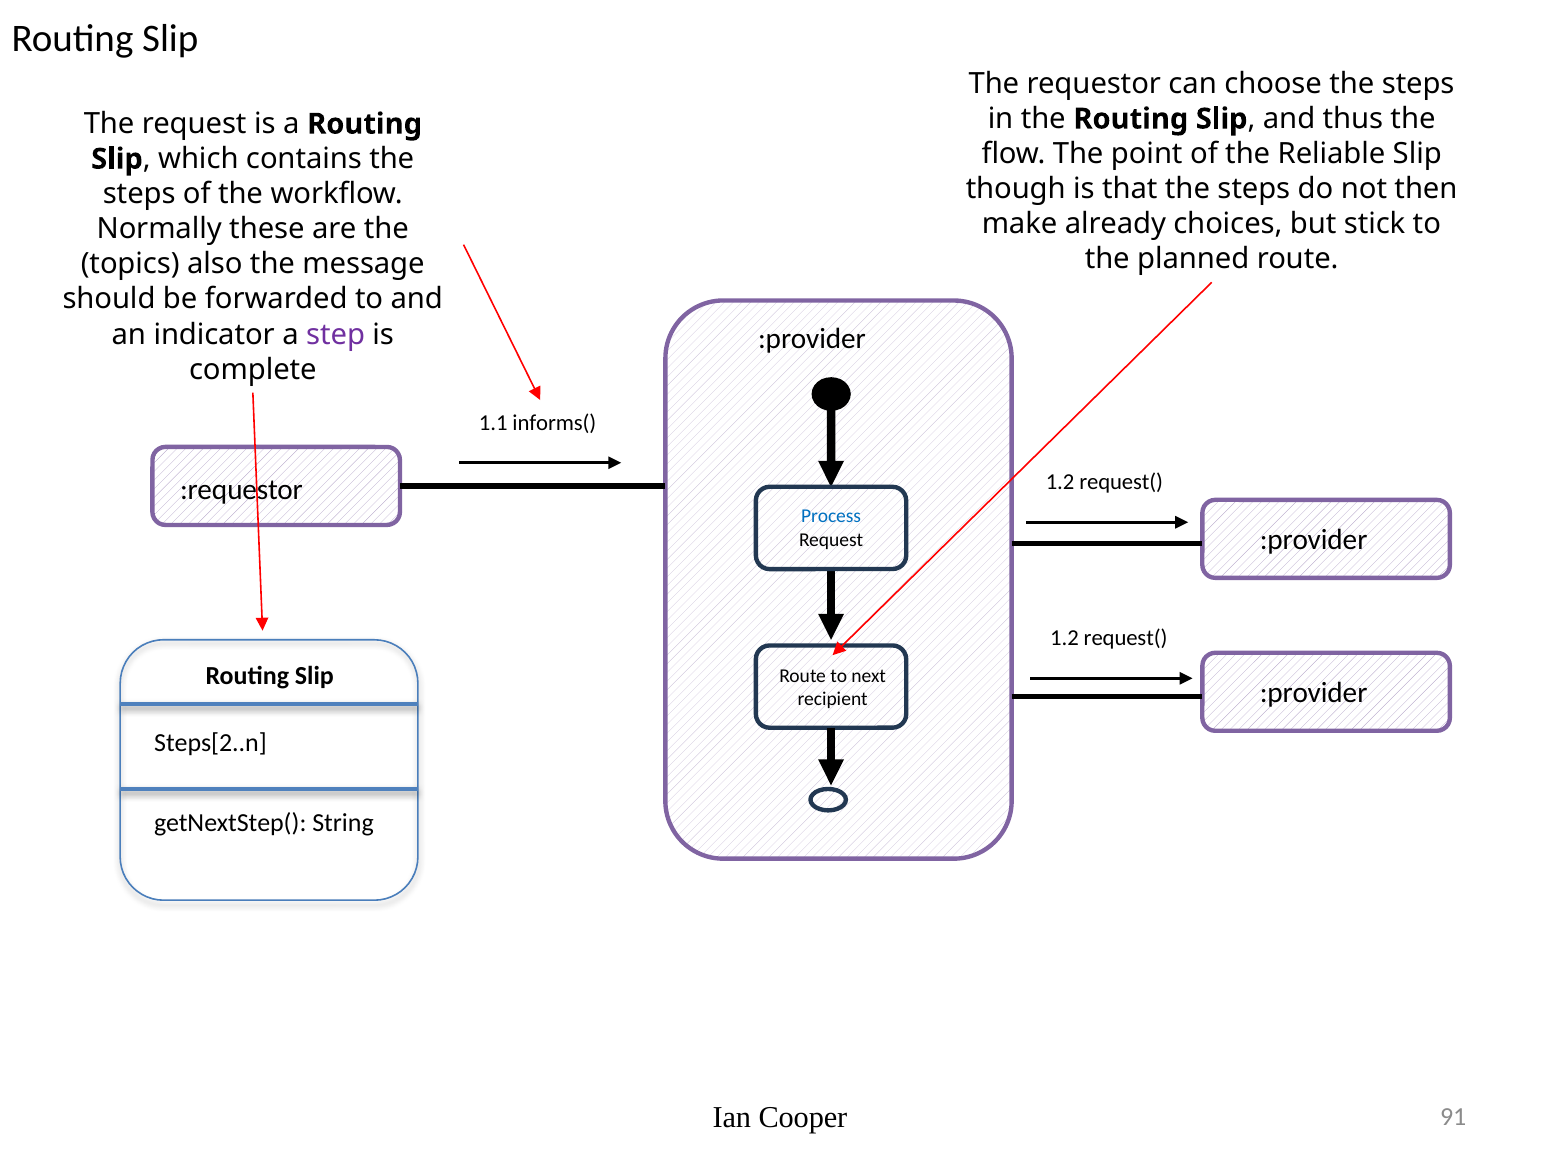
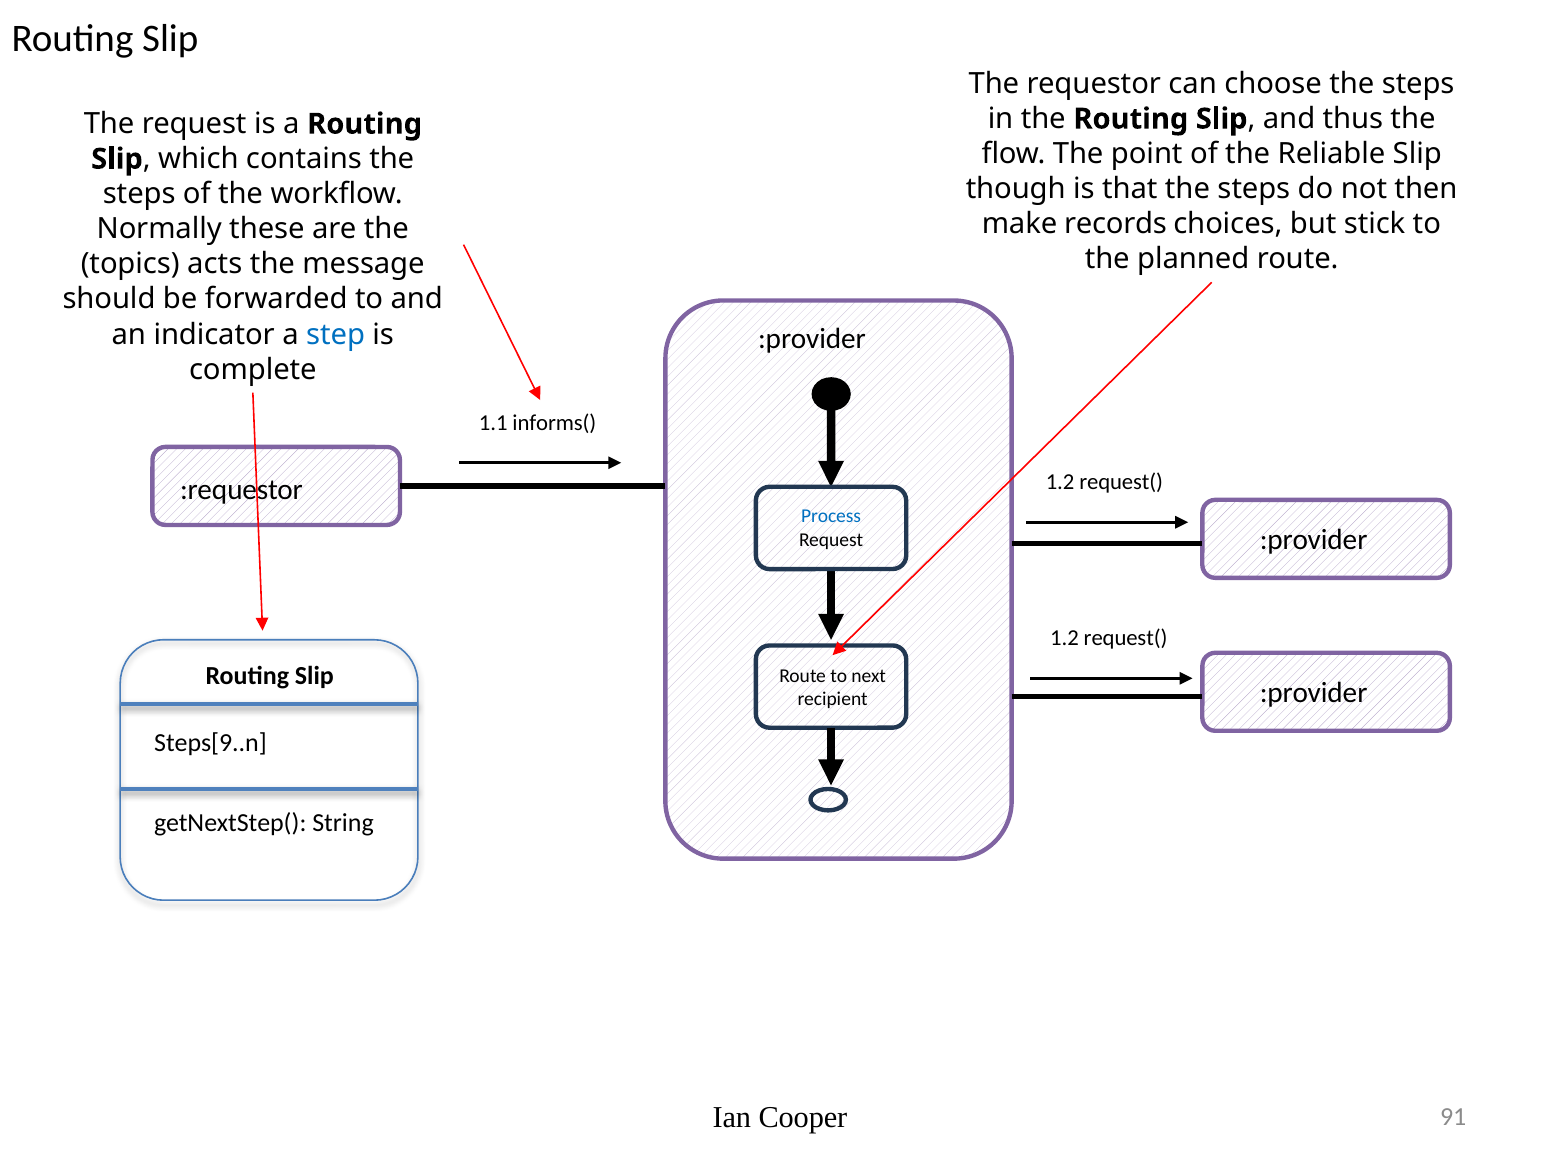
already: already -> records
also: also -> acts
step colour: purple -> blue
Steps[2..n: Steps[2..n -> Steps[9..n
